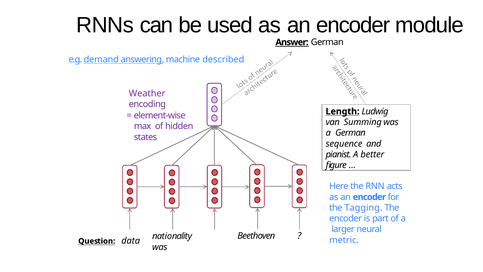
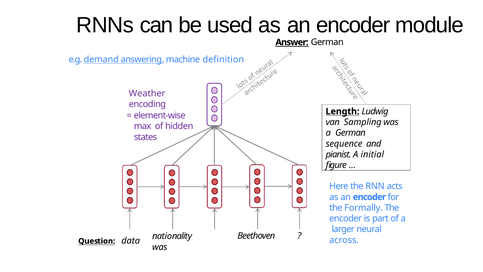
described: described -> definition
Summing: Summing -> Sampling
better: better -> initial
Tagging: Tagging -> Formally
metric: metric -> across
